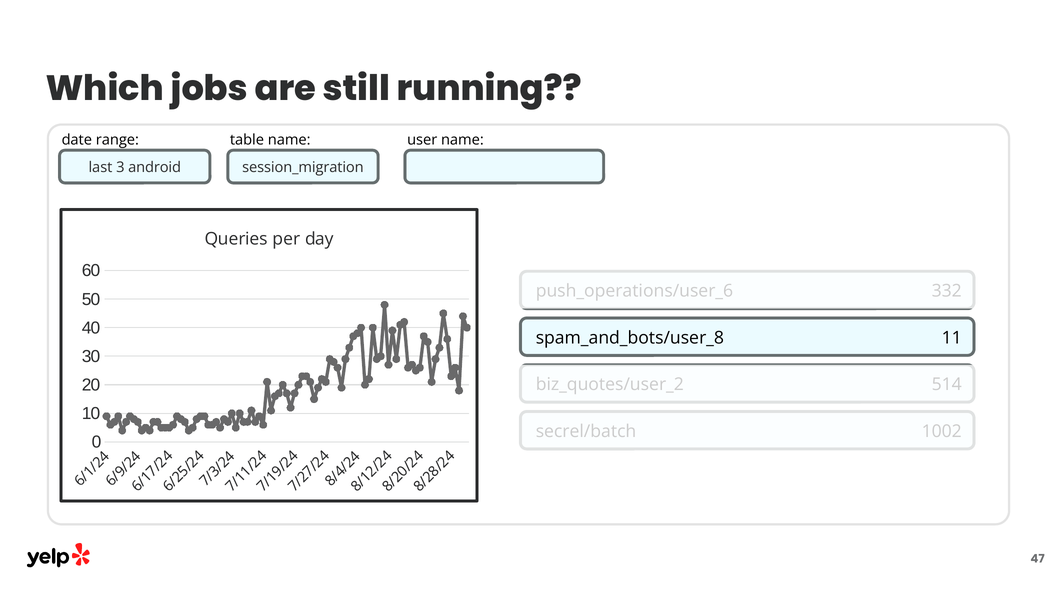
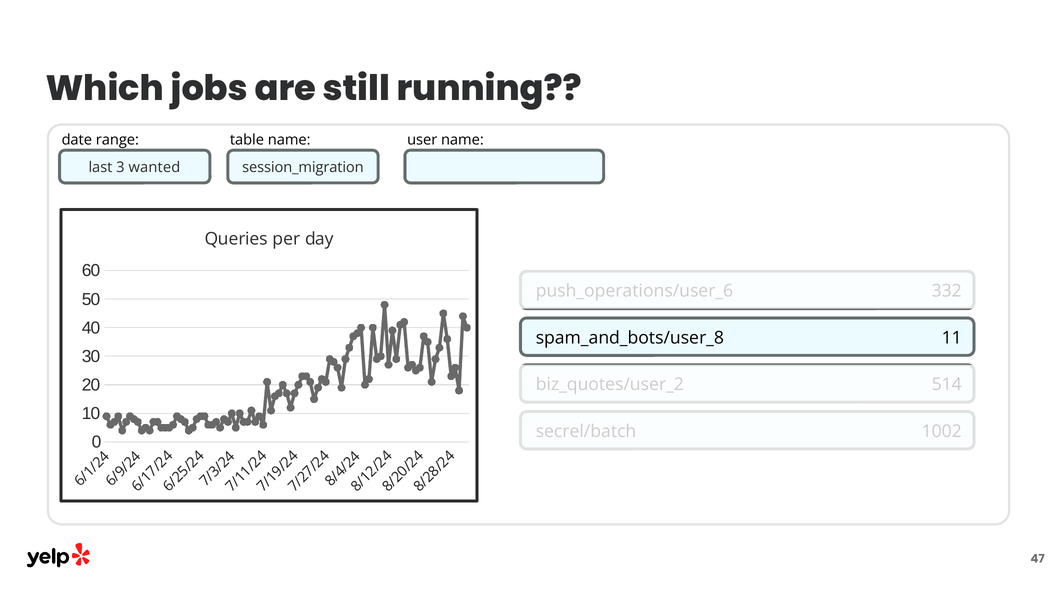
android: android -> wanted
